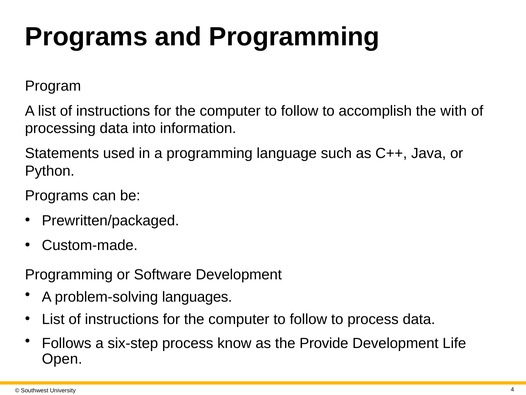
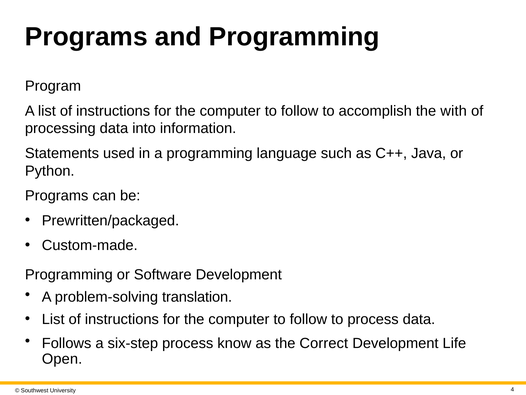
languages: languages -> translation
Provide: Provide -> Correct
